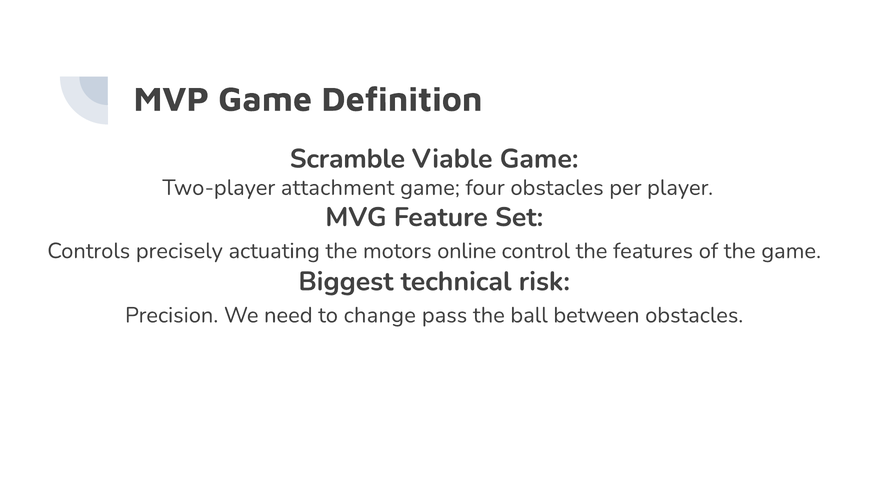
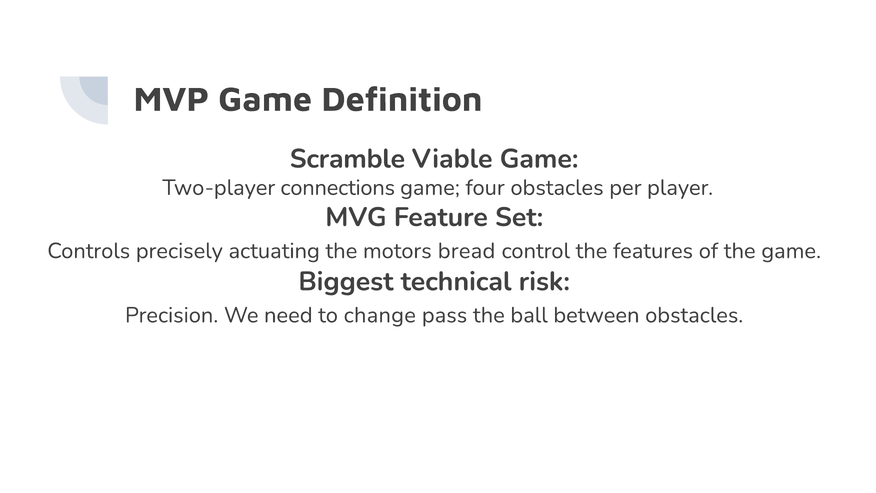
attachment: attachment -> connections
online: online -> bread
